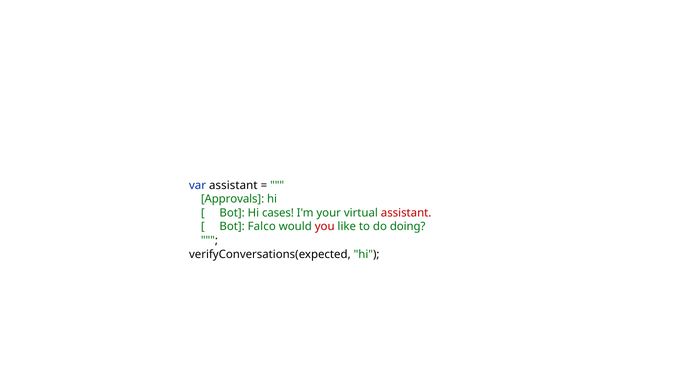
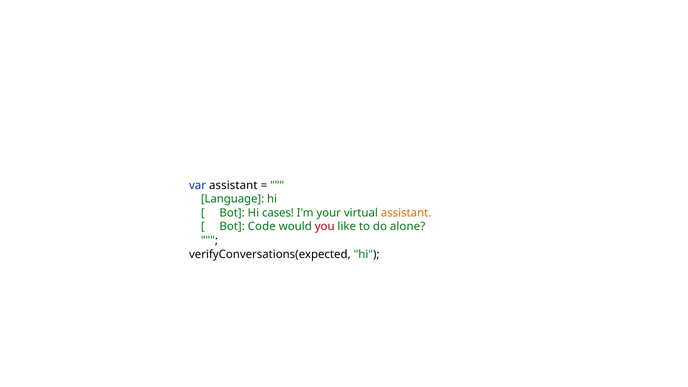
Approvals: Approvals -> Language
assistant at (406, 213) colour: red -> orange
Falco: Falco -> Code
doing: doing -> alone
